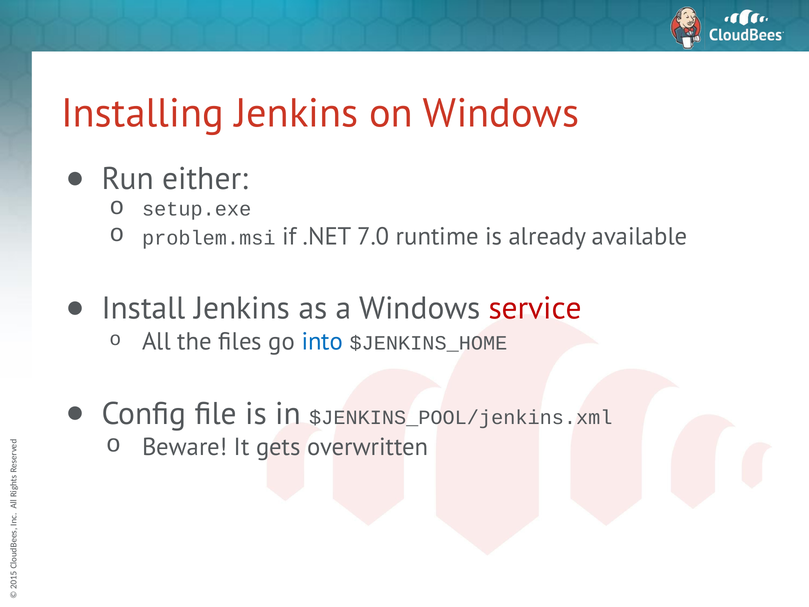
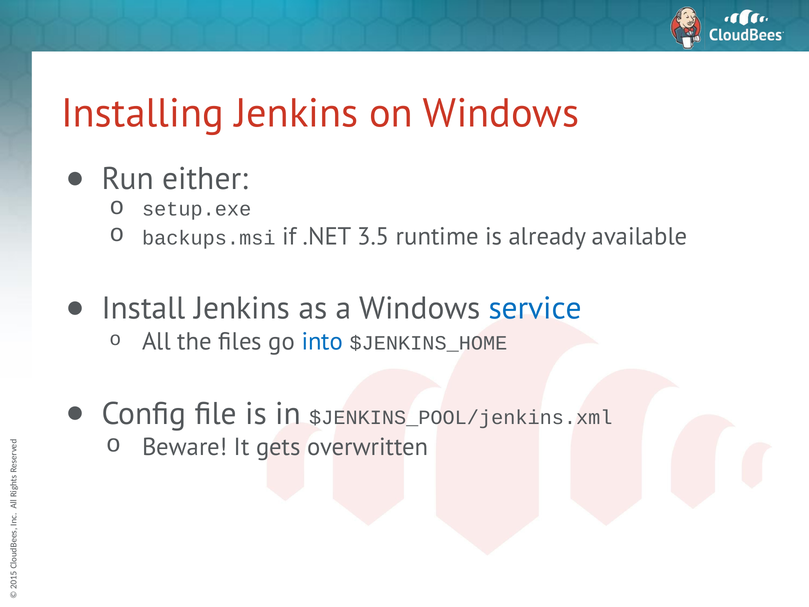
problem.msi: problem.msi -> backups.msi
7.0: 7.0 -> 3.5
service colour: red -> blue
